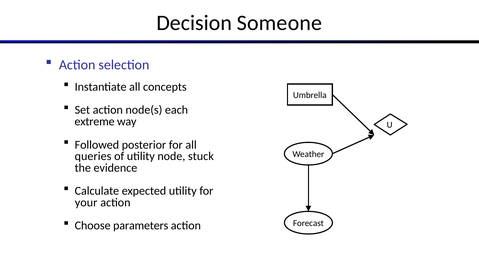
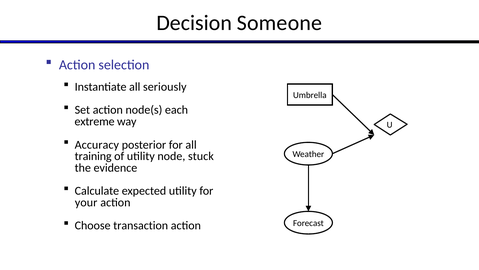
concepts: concepts -> seriously
Followed: Followed -> Accuracy
queries: queries -> training
parameters: parameters -> transaction
